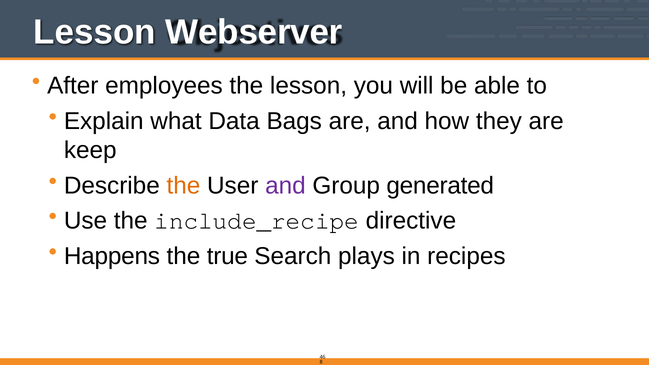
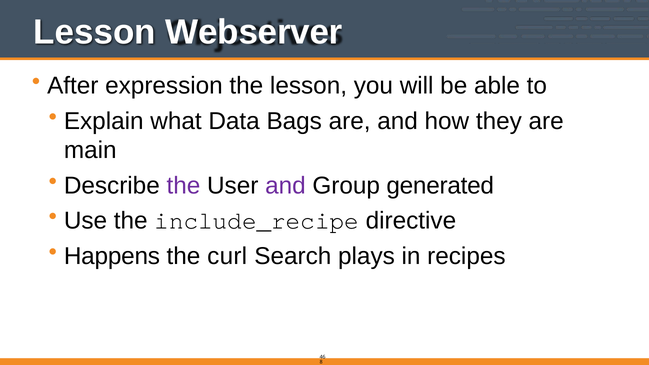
employees: employees -> expression
keep: keep -> main
the at (183, 186) colour: orange -> purple
true: true -> curl
